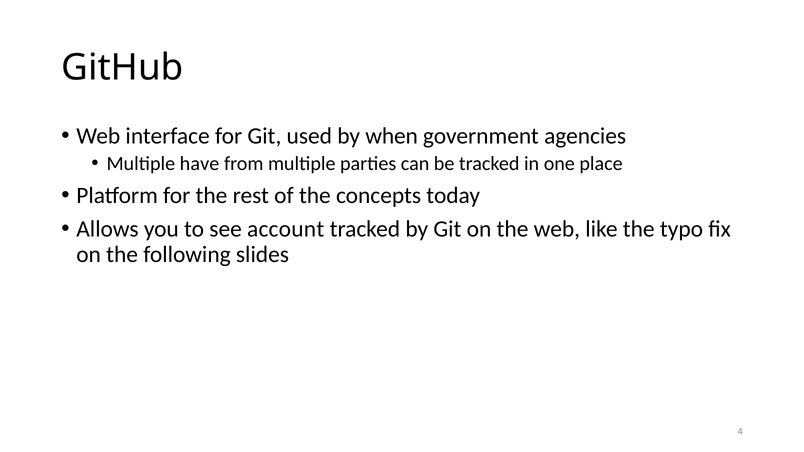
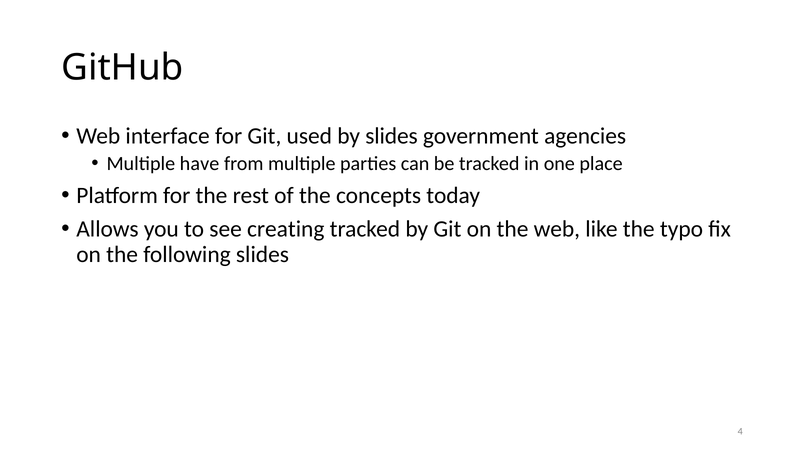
by when: when -> slides
account: account -> creating
